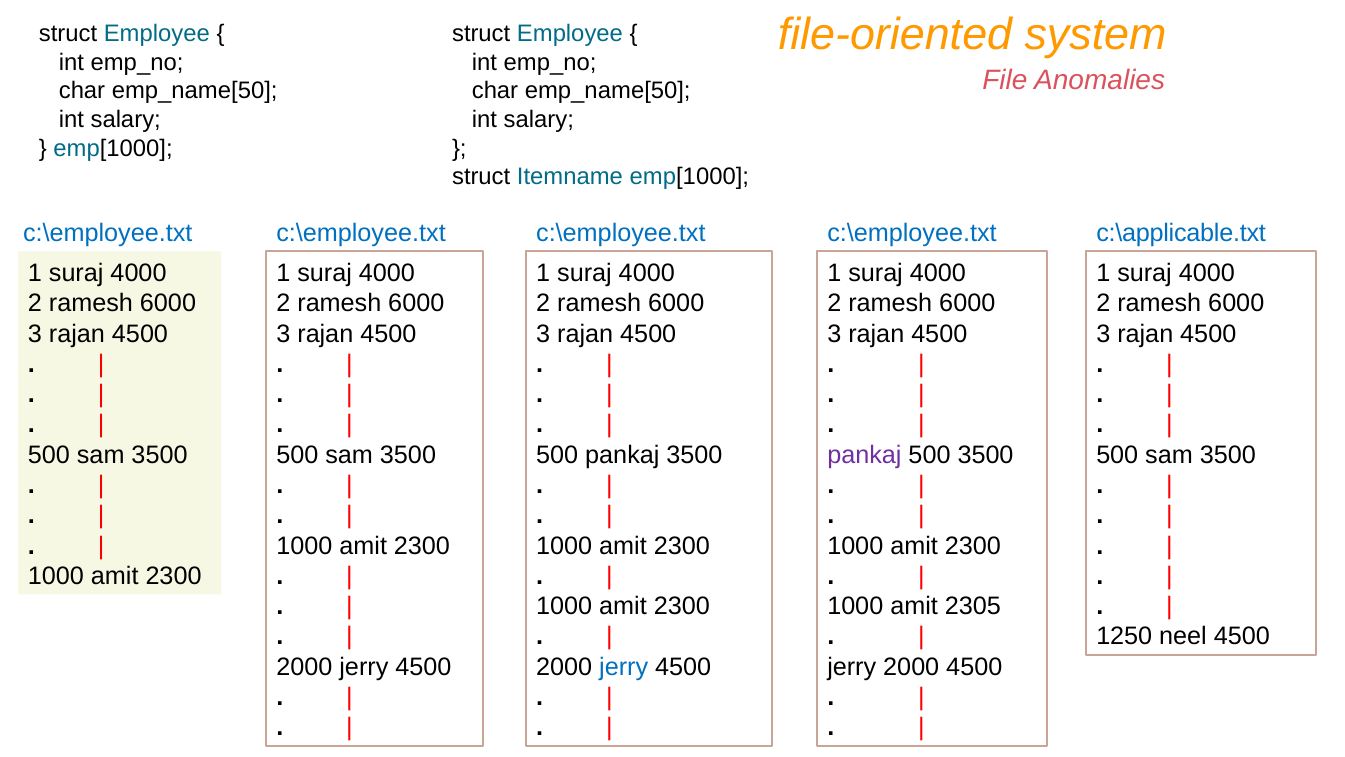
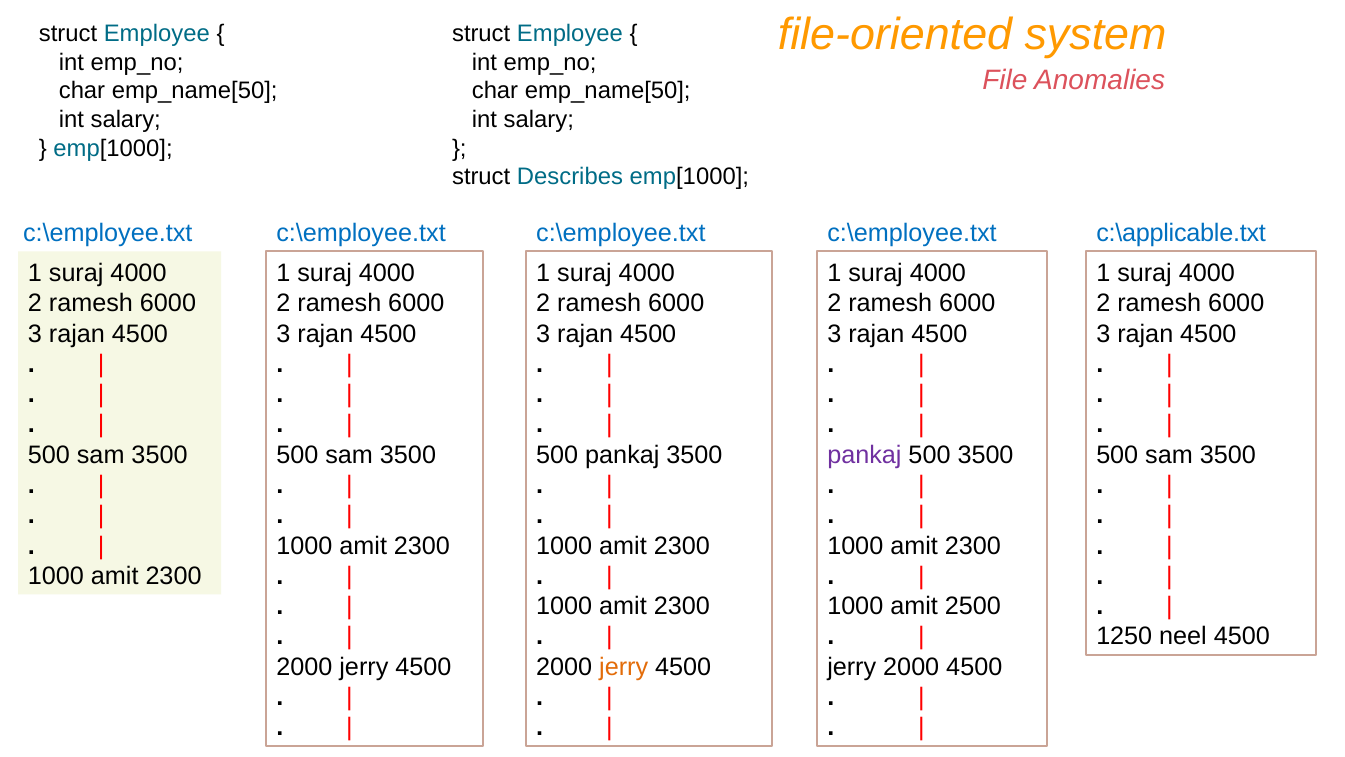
Itemname: Itemname -> Describes
2305: 2305 -> 2500
jerry at (624, 666) colour: blue -> orange
